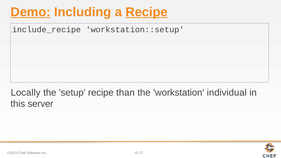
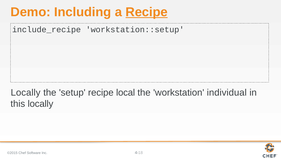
Demo underline: present -> none
than: than -> local
this server: server -> locally
